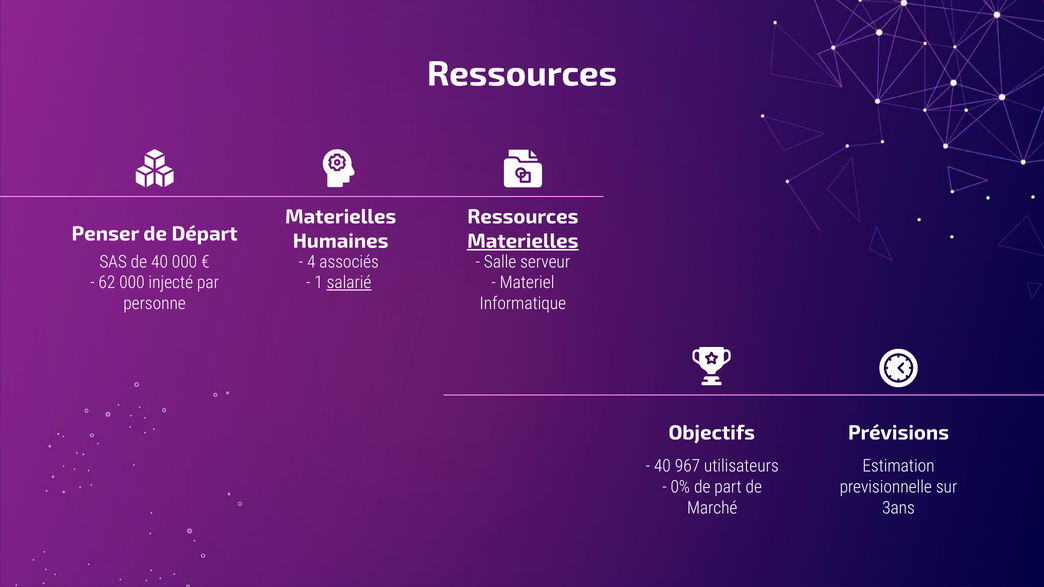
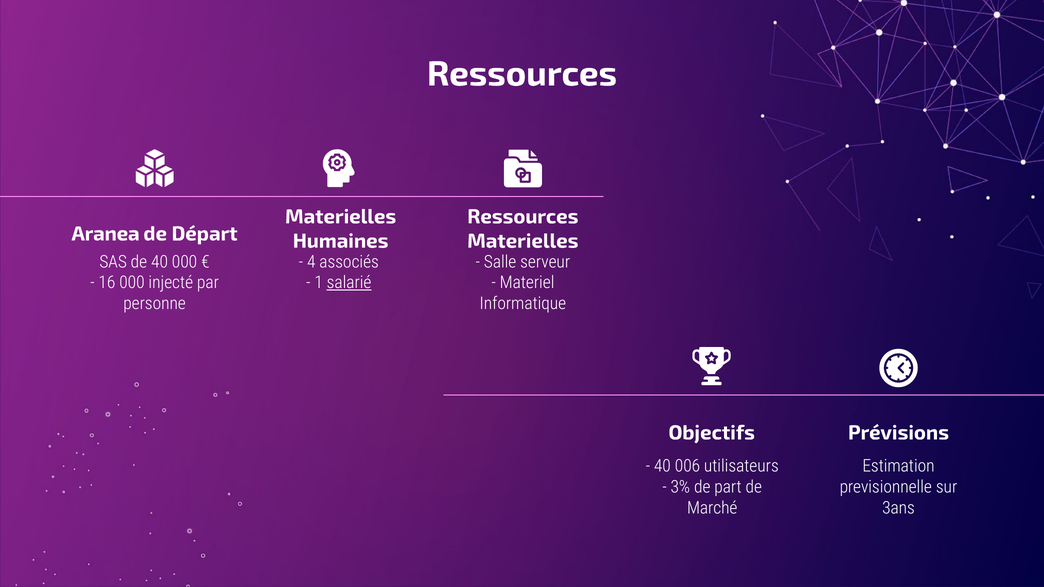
Penser: Penser -> Aranea
Materielles at (523, 241) underline: present -> none
62: 62 -> 16
967: 967 -> 006
0%: 0% -> 3%
